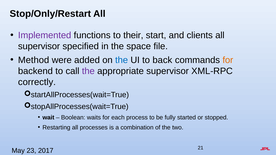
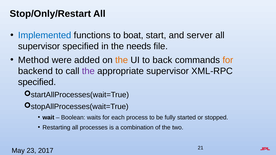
Implemented colour: purple -> blue
their: their -> boat
clients: clients -> server
space: space -> needs
the at (122, 60) colour: blue -> orange
correctly at (37, 82): correctly -> specified
